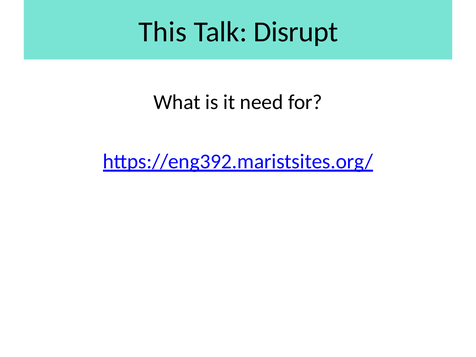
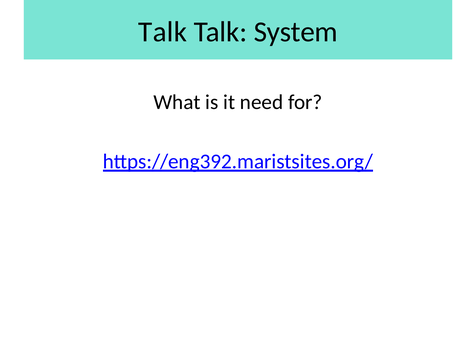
This at (163, 32): This -> Talk
Disrupt: Disrupt -> System
